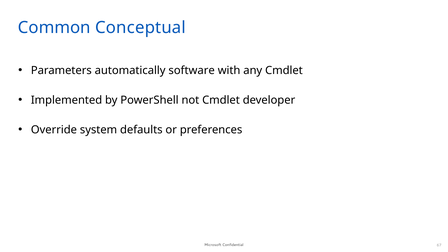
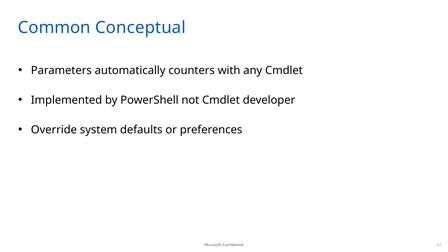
software: software -> counters
